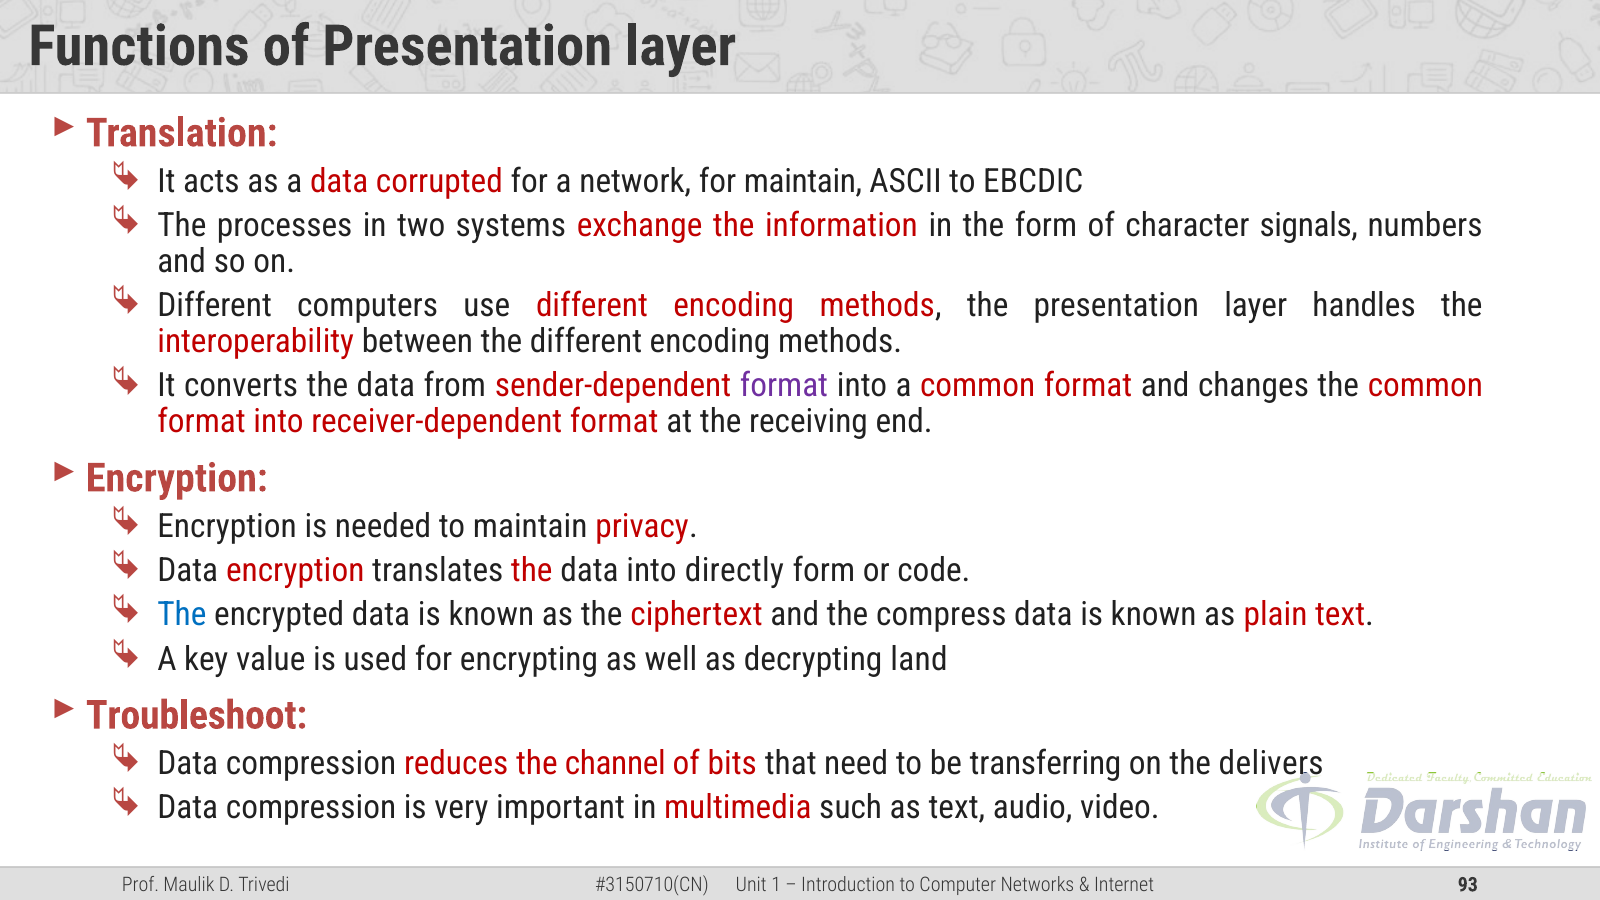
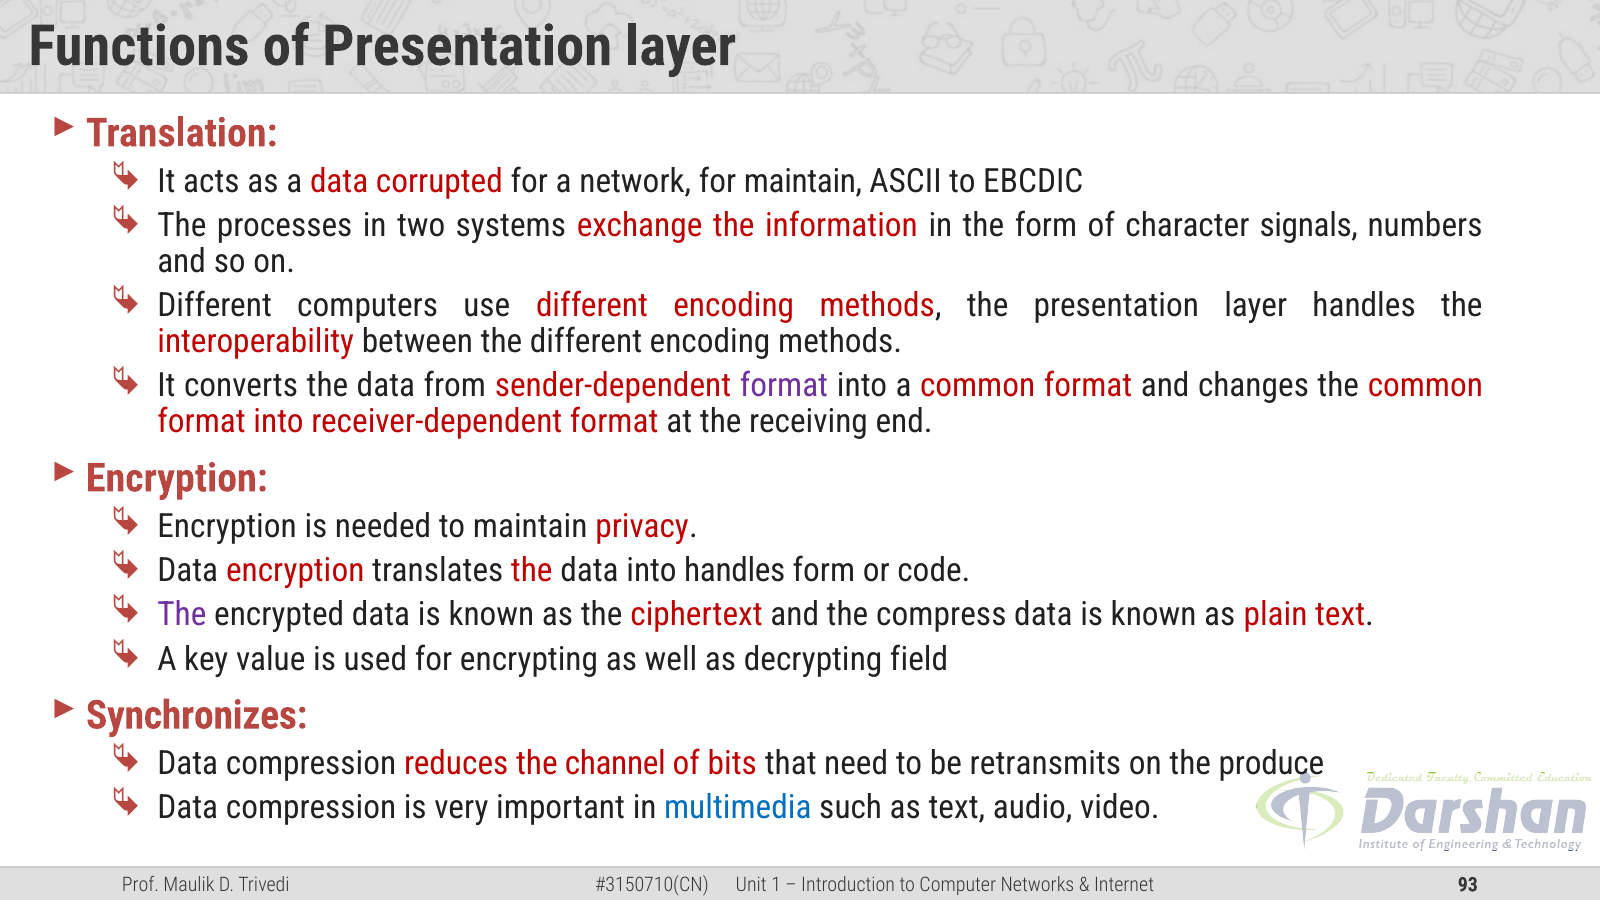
into directly: directly -> handles
The at (182, 615) colour: blue -> purple
land: land -> field
Troubleshoot: Troubleshoot -> Synchronizes
transferring: transferring -> retransmits
delivers: delivers -> produce
multimedia colour: red -> blue
